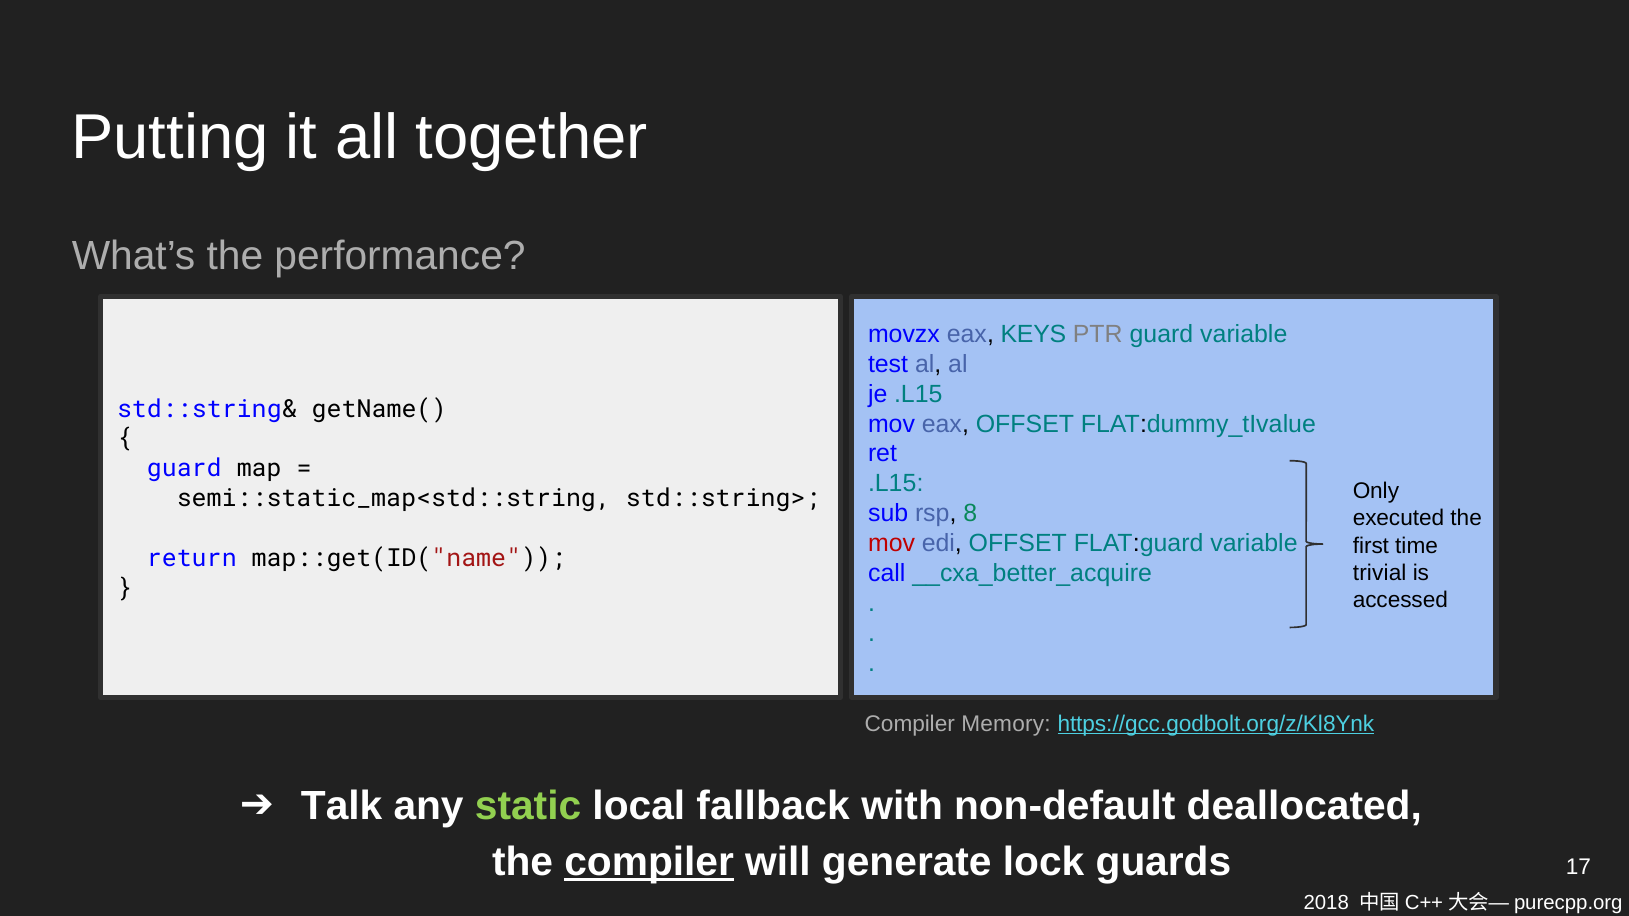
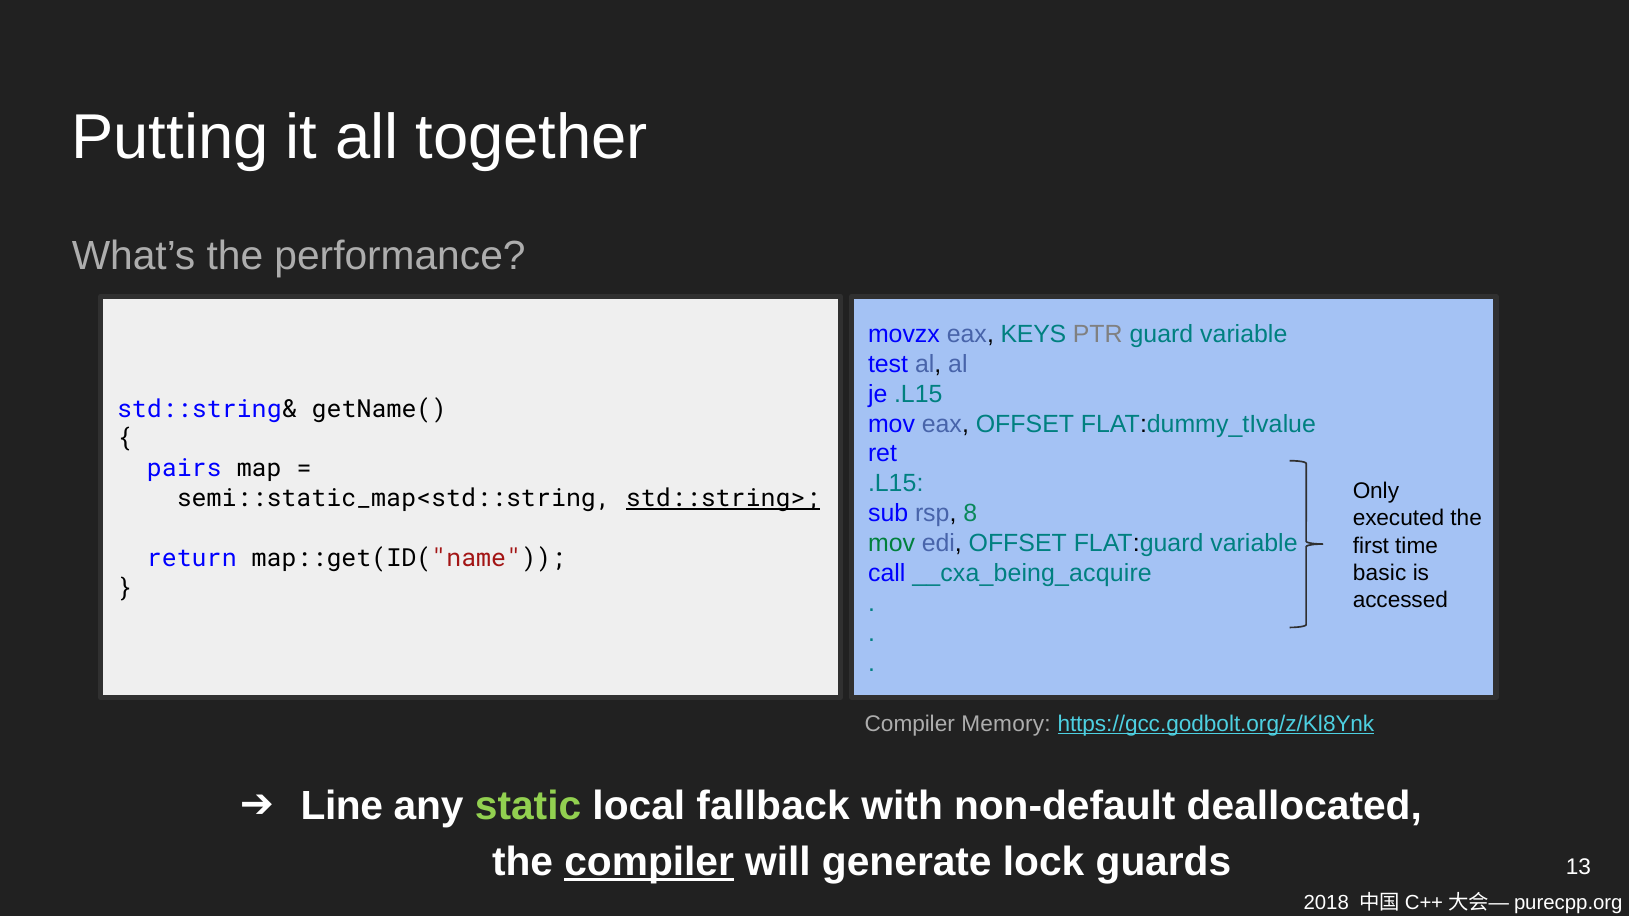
guard at (184, 469): guard -> pairs
std::string> underline: none -> present
mov at (892, 544) colour: red -> green
__cxa_better_acquire: __cxa_better_acquire -> __cxa_being_acquire
trivial: trivial -> basic
Talk: Talk -> Line
17: 17 -> 13
